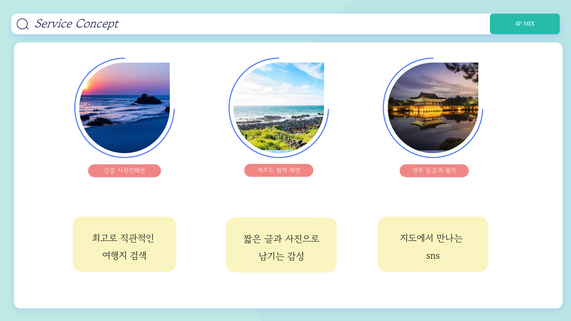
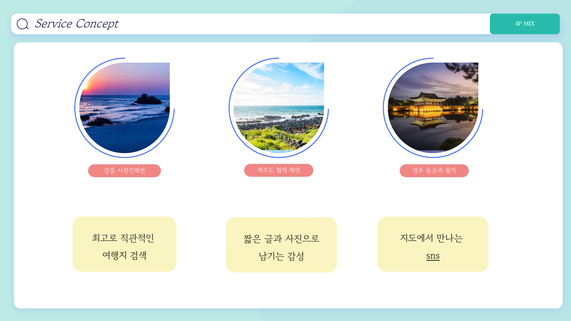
sns underline: none -> present
